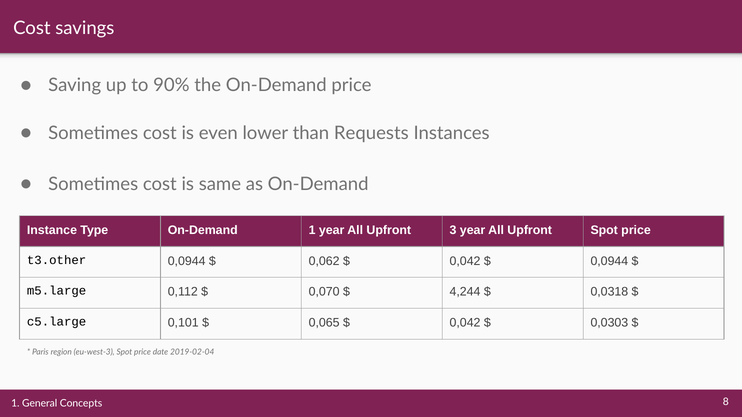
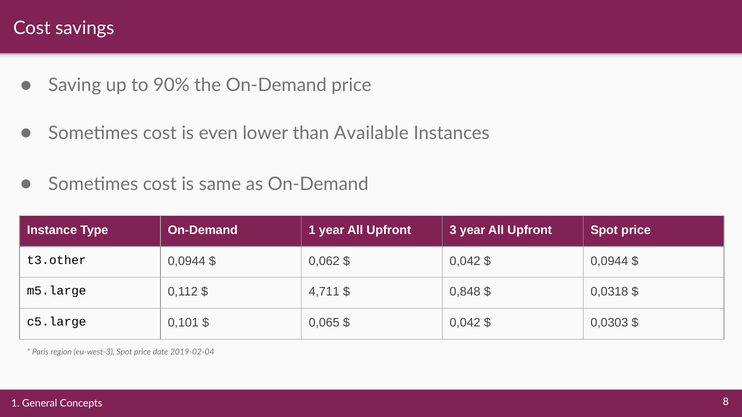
Requests: Requests -> Available
0,070: 0,070 -> 4,711
4,244: 4,244 -> 0,848
